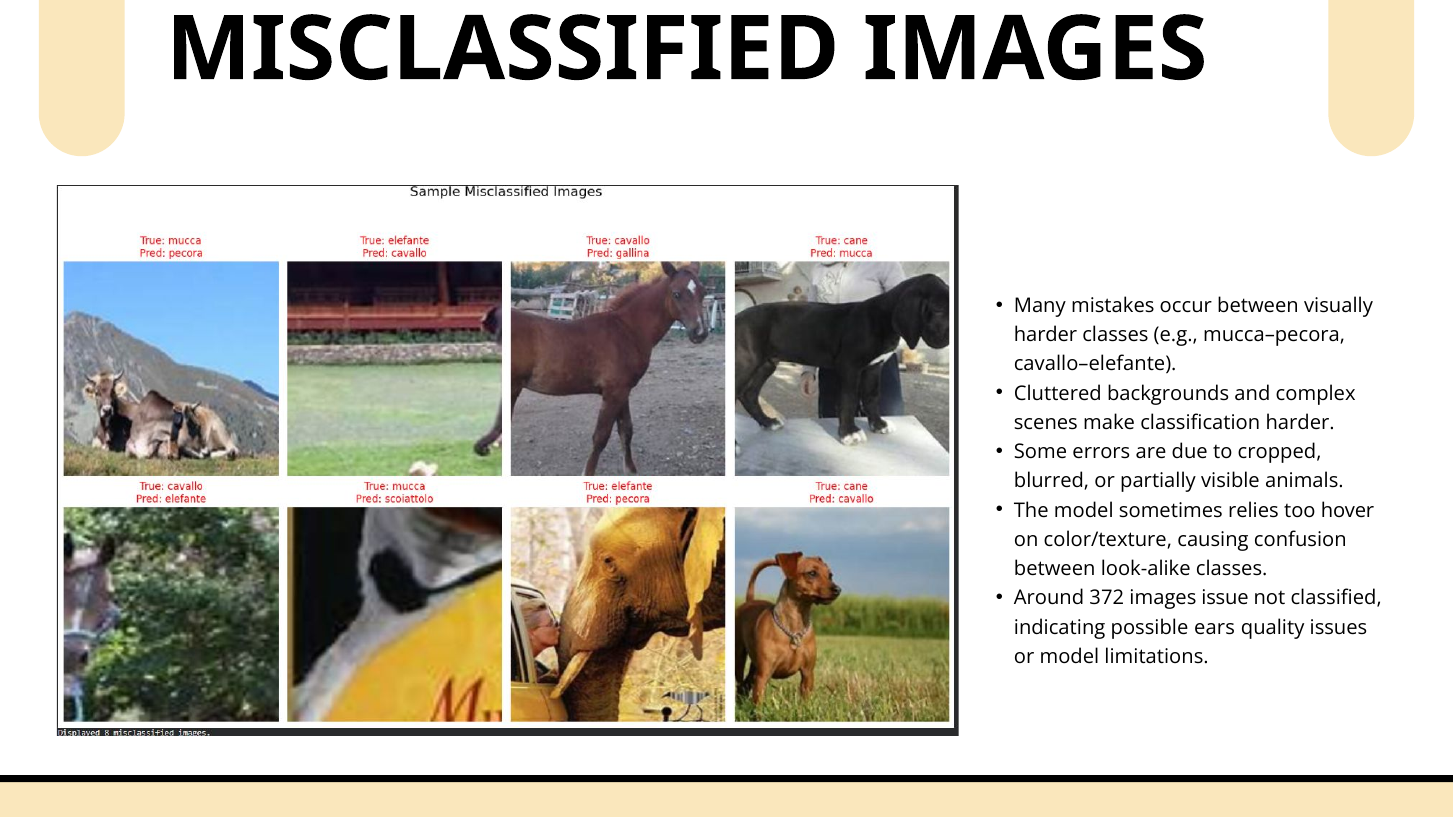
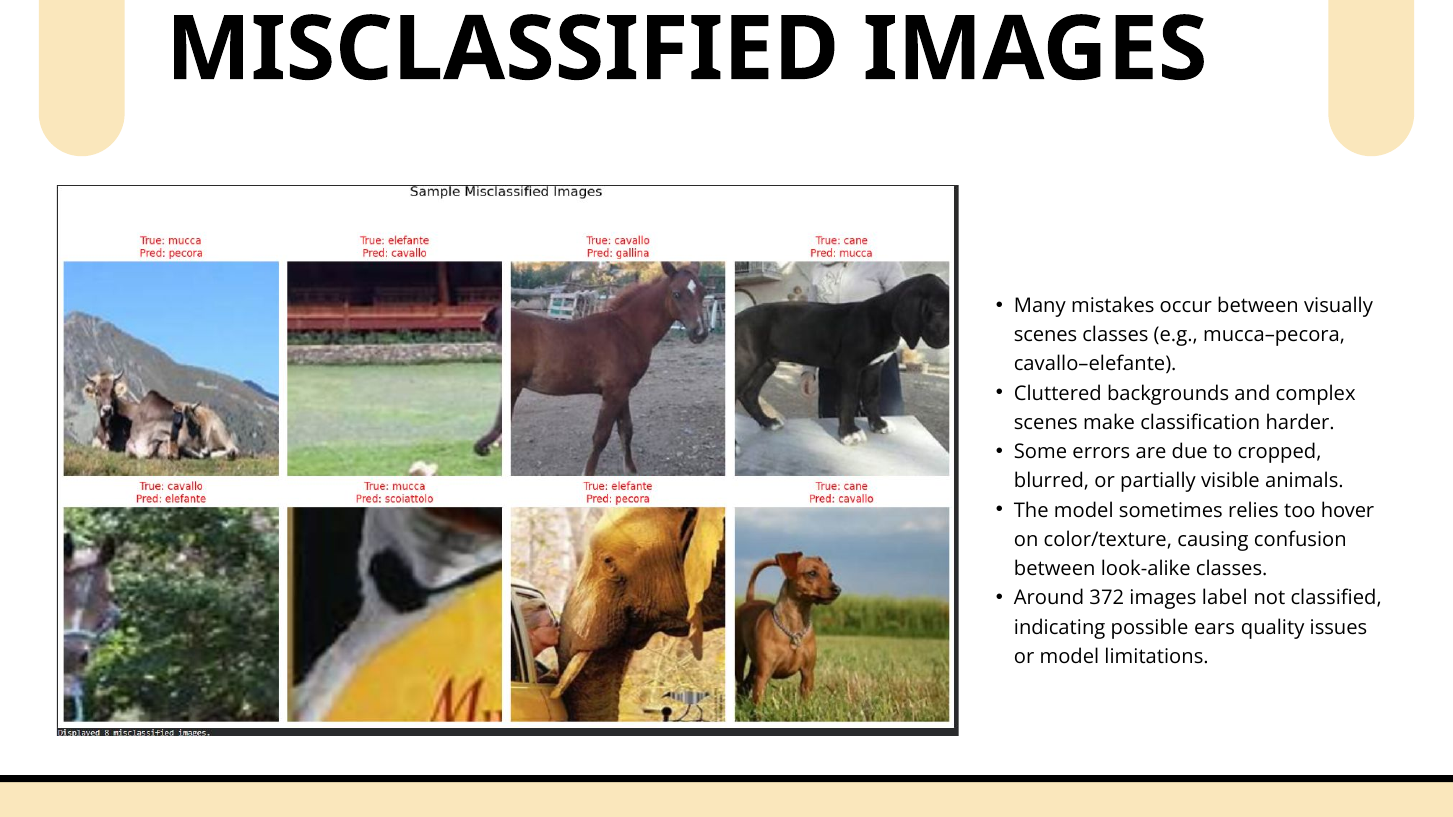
harder at (1046, 335): harder -> scenes
issue: issue -> label
